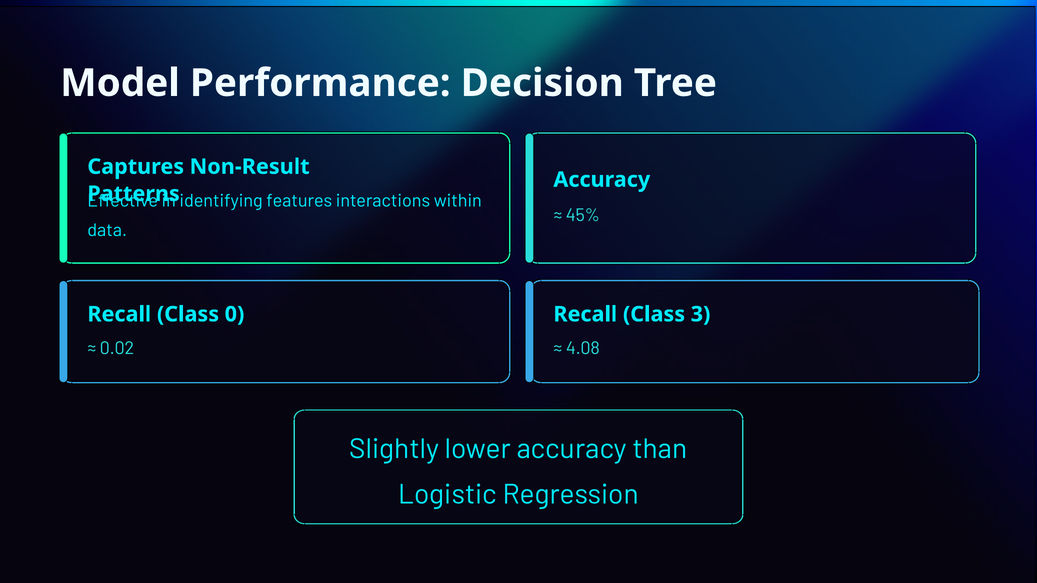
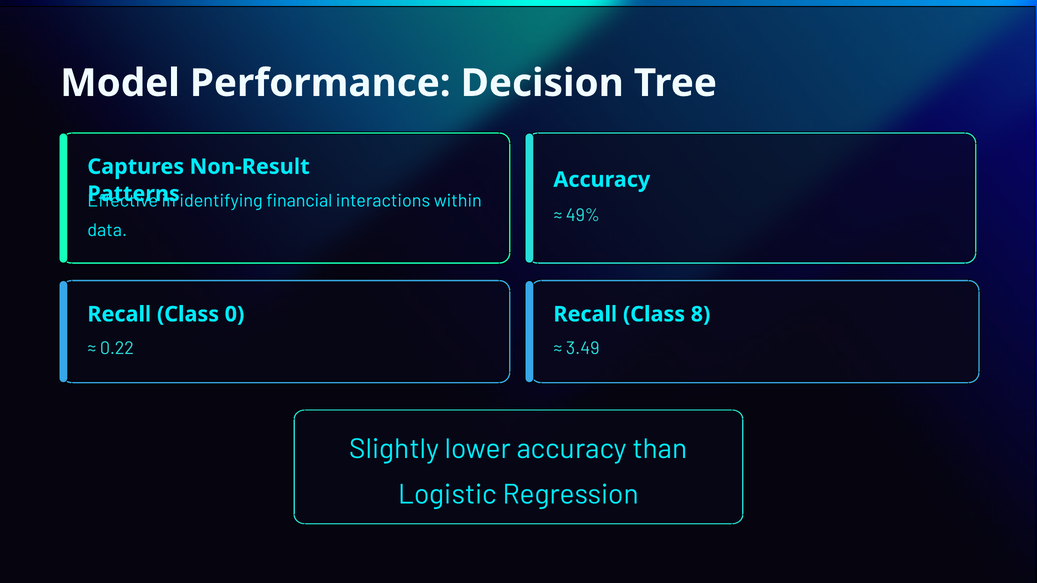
features: features -> financial
45%: 45% -> 49%
3: 3 -> 8
0.02: 0.02 -> 0.22
4.08: 4.08 -> 3.49
